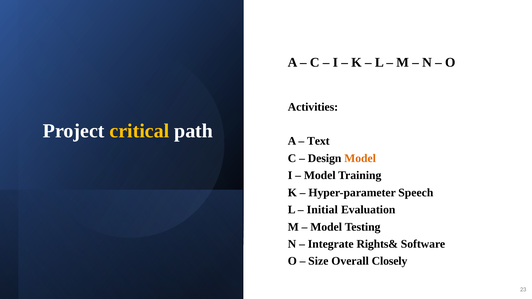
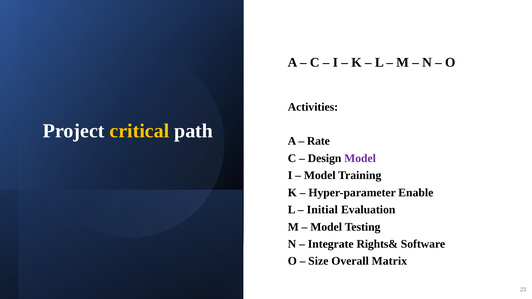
Text: Text -> Rate
Model at (360, 158) colour: orange -> purple
Speech: Speech -> Enable
Closely: Closely -> Matrix
